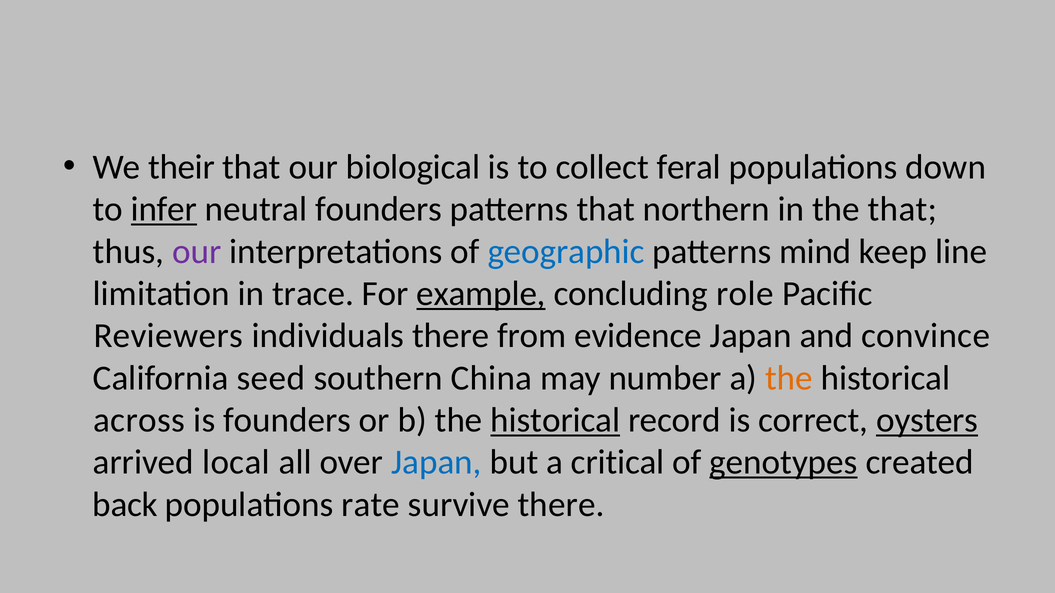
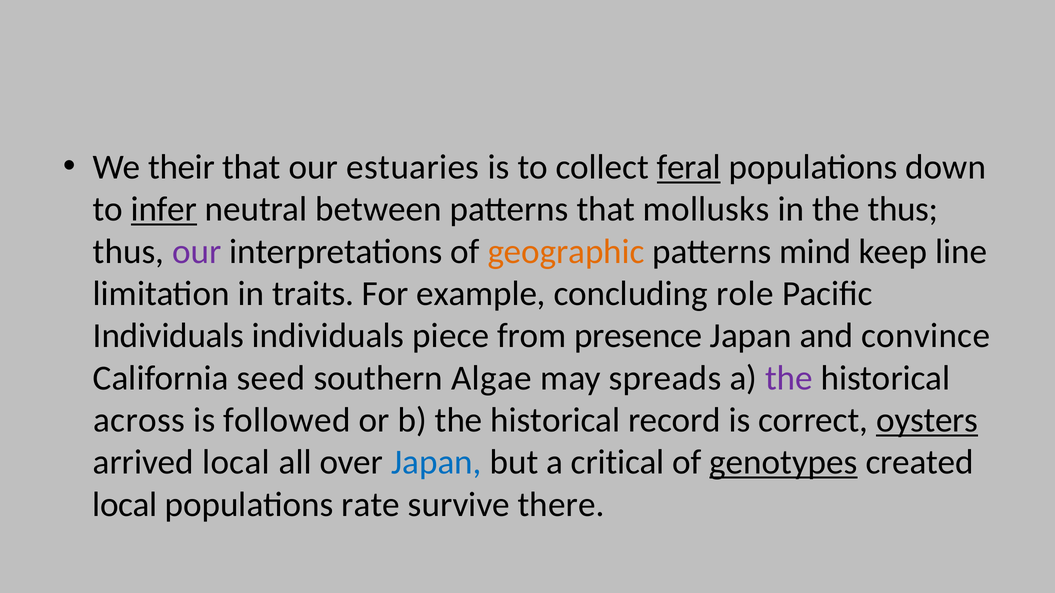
biological: biological -> estuaries
feral underline: none -> present
neutral founders: founders -> between
northern: northern -> mollusks
the that: that -> thus
geographic colour: blue -> orange
trace: trace -> traits
example underline: present -> none
Reviewers at (168, 336): Reviewers -> Individuals
individuals there: there -> piece
evidence: evidence -> presence
China: China -> Algae
number: number -> spreads
the at (789, 378) colour: orange -> purple
is founders: founders -> followed
historical at (555, 421) underline: present -> none
back at (125, 505): back -> local
